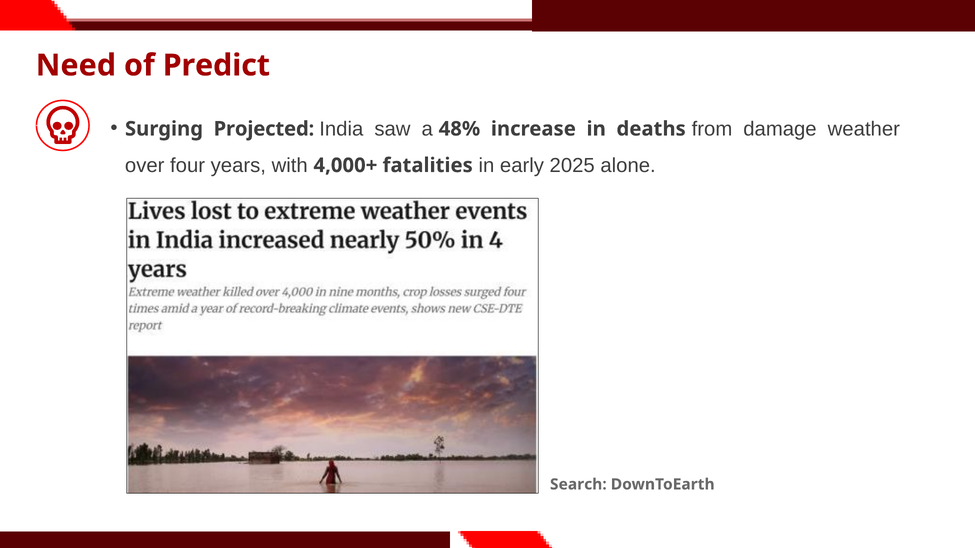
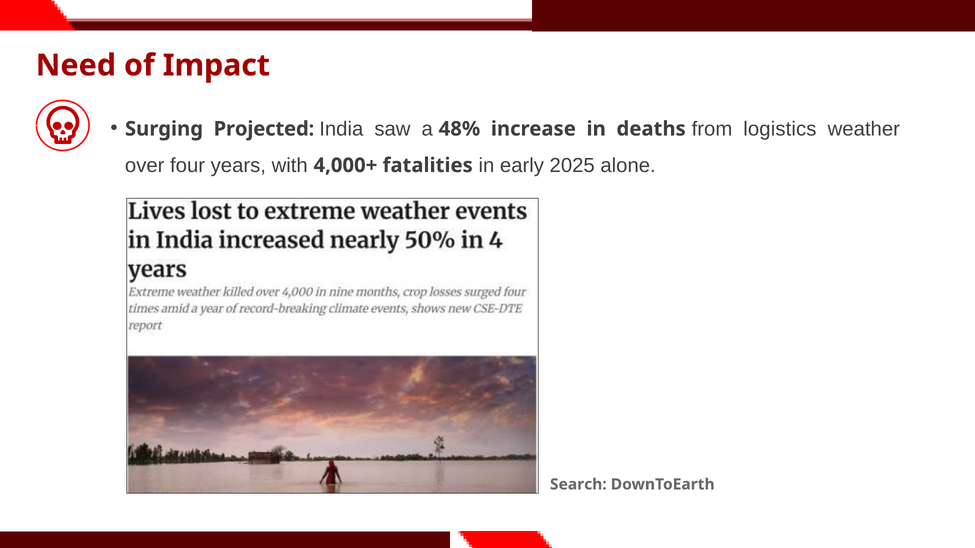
Predict: Predict -> Impact
damage: damage -> logistics
